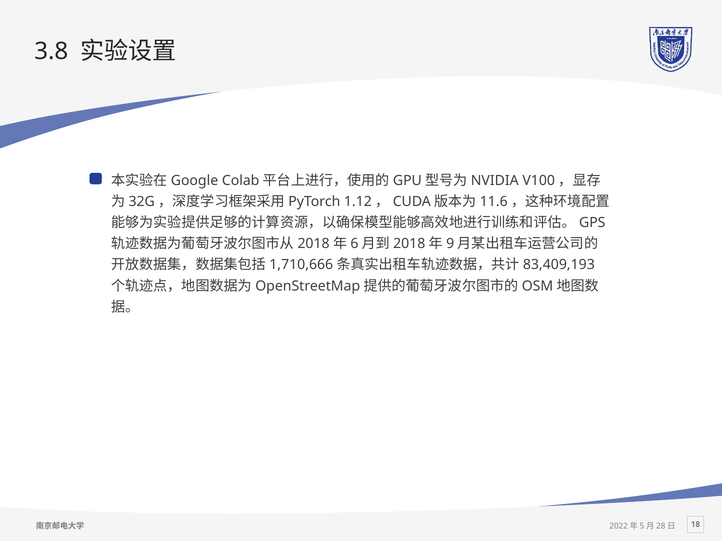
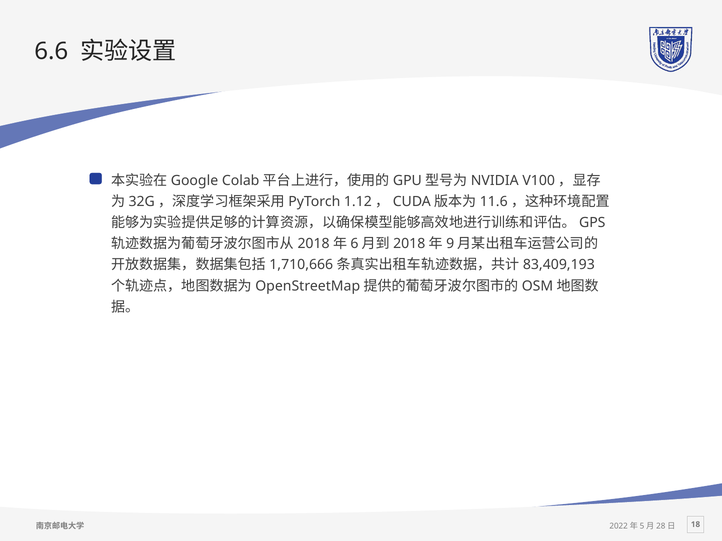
3.8: 3.8 -> 6.6
